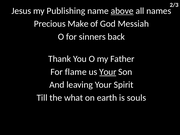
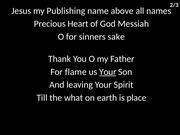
above underline: present -> none
Make: Make -> Heart
back: back -> sake
souls: souls -> place
